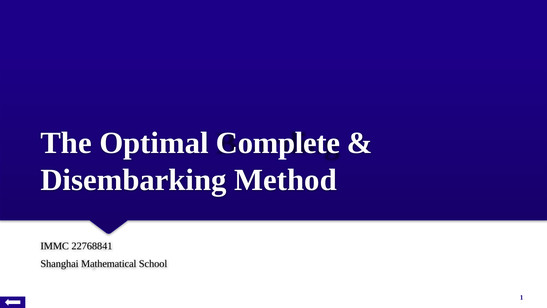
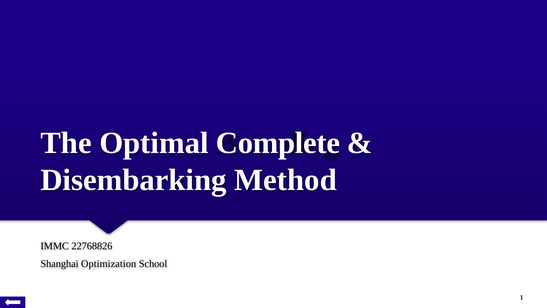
22768841: 22768841 -> 22768826
Mathematical: Mathematical -> Optimization
